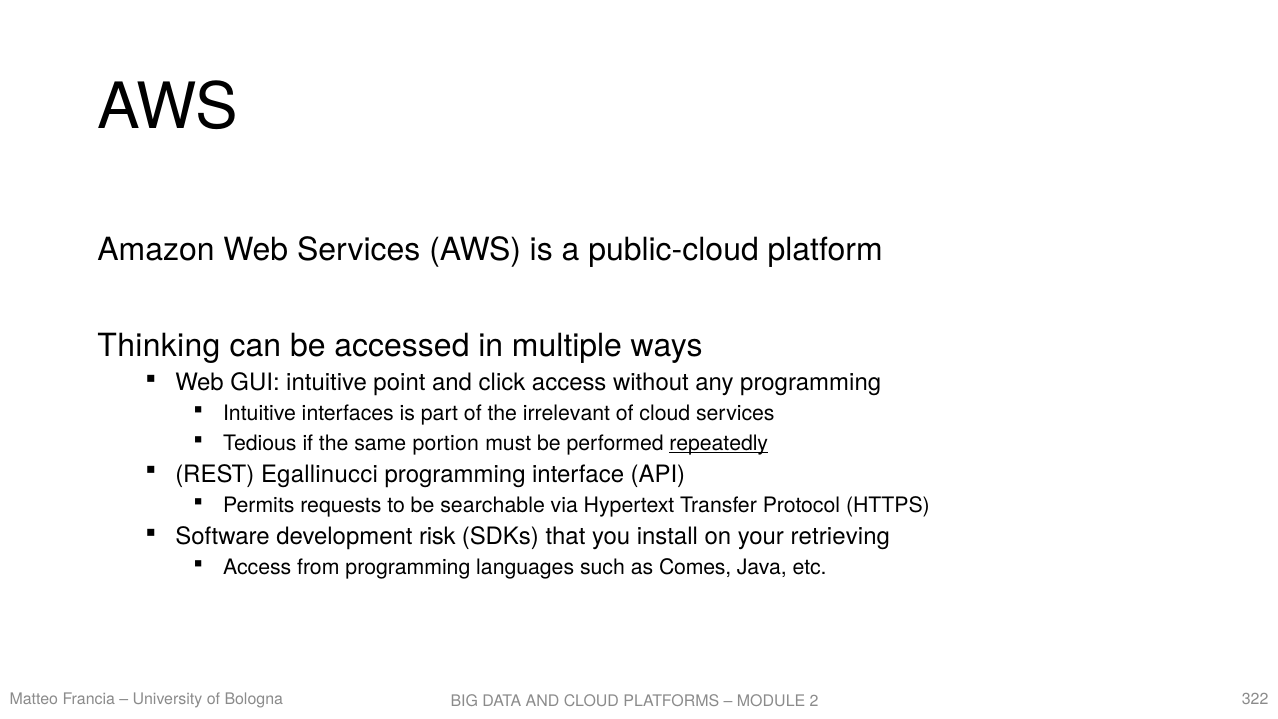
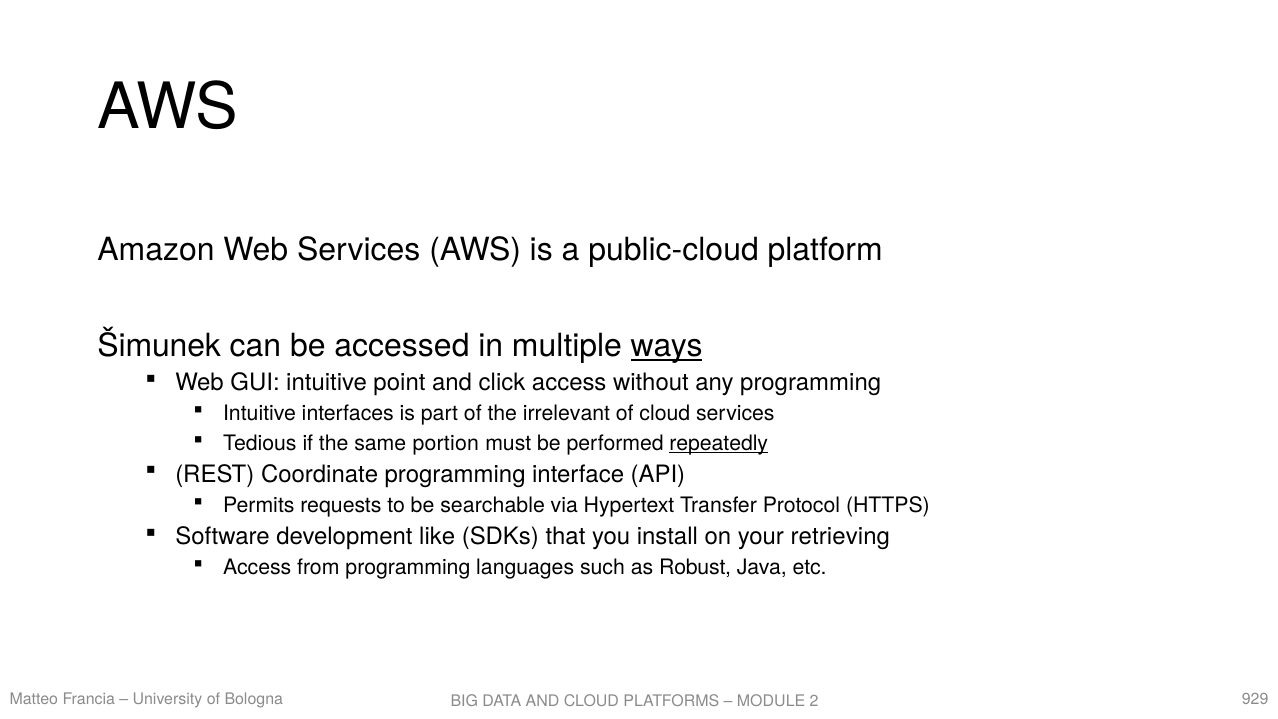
Thinking: Thinking -> Šimunek
ways underline: none -> present
Egallinucci: Egallinucci -> Coordinate
risk: risk -> like
Comes: Comes -> Robust
322: 322 -> 929
